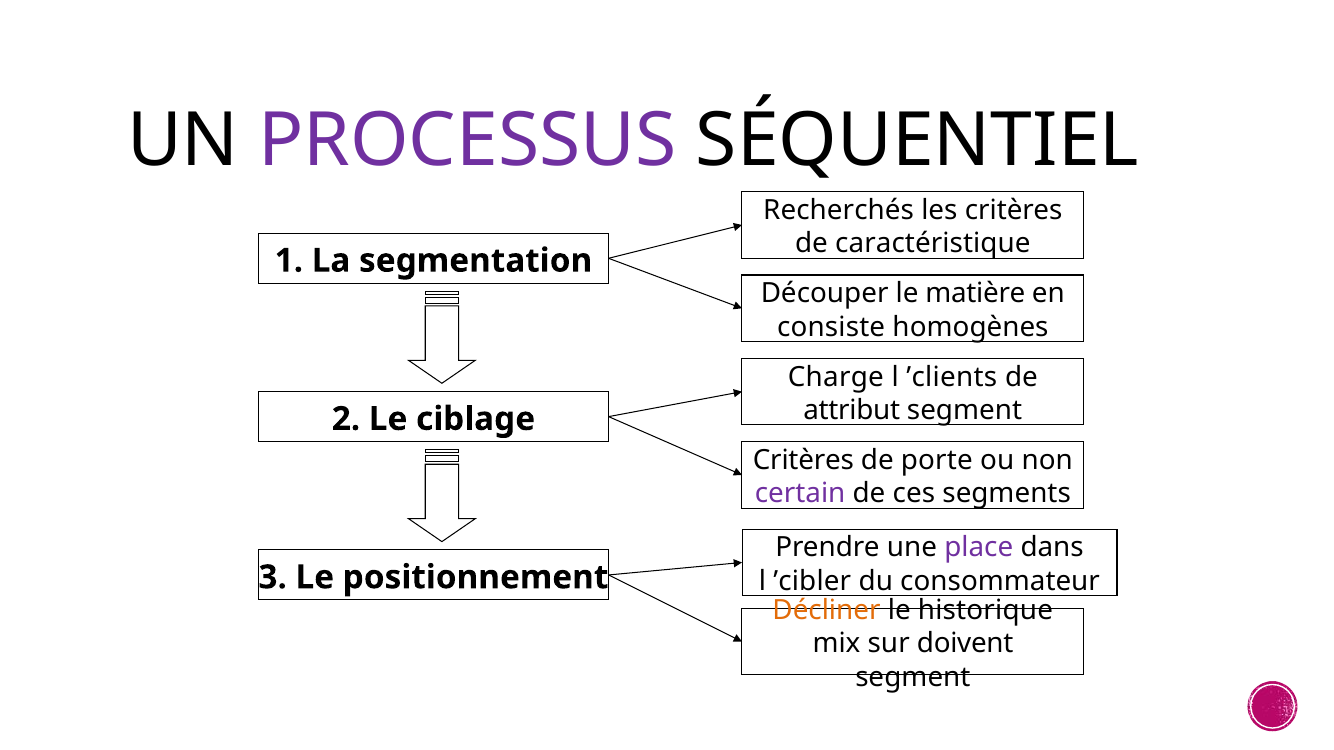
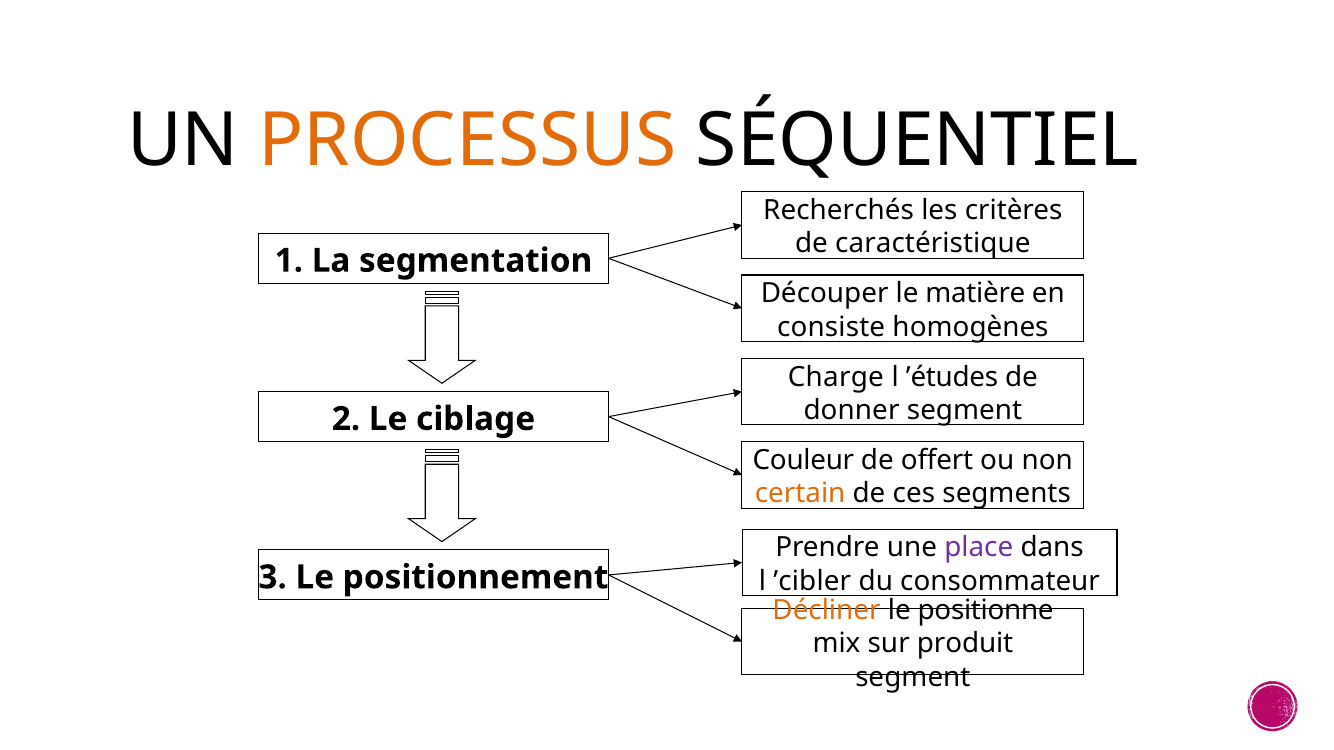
PROCESSUS colour: purple -> orange
’clients: ’clients -> ’études
attribut: attribut -> donner
Critères at (803, 460): Critères -> Couleur
porte: porte -> offert
certain colour: purple -> orange
historique: historique -> positionne
doivent: doivent -> produit
